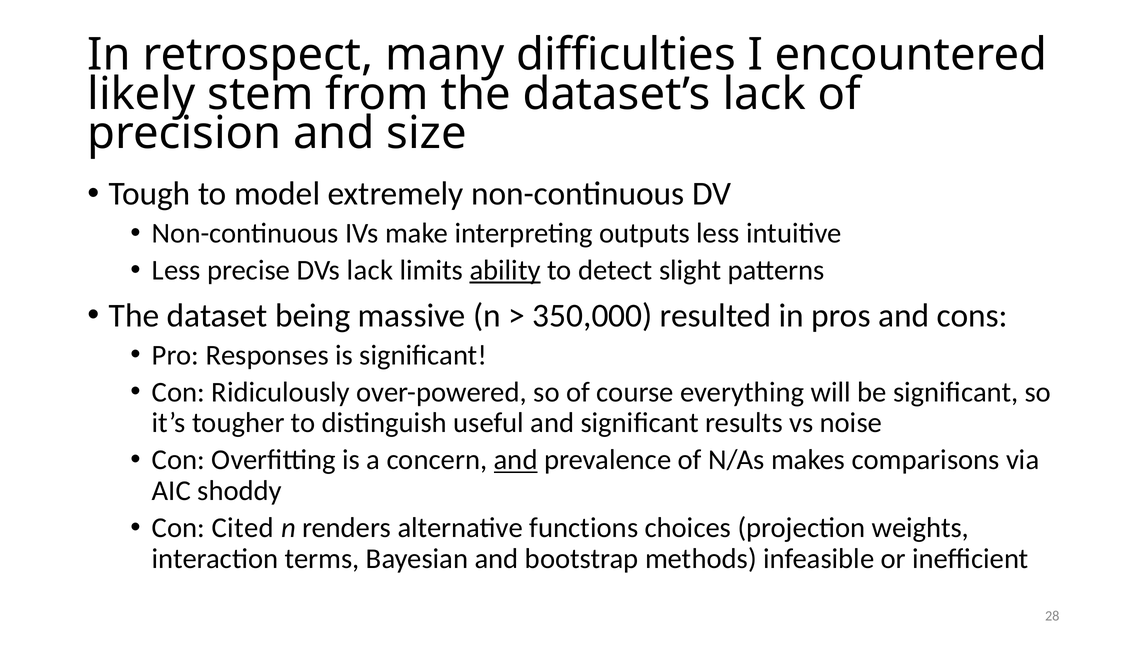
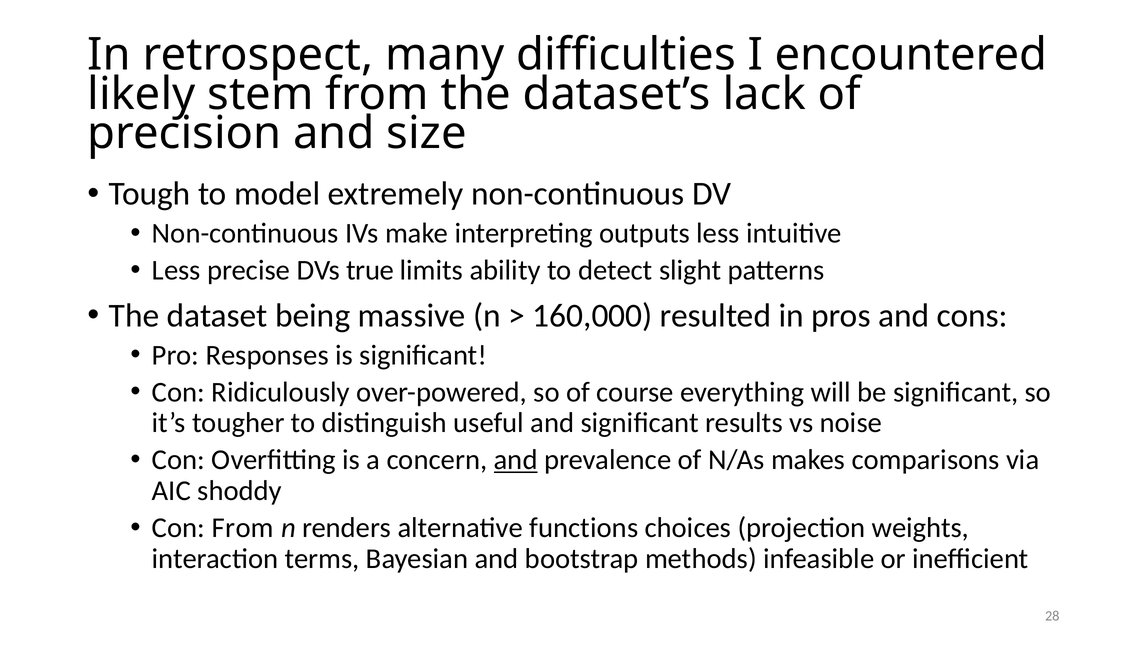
DVs lack: lack -> true
ability underline: present -> none
350,000: 350,000 -> 160,000
Con Cited: Cited -> From
